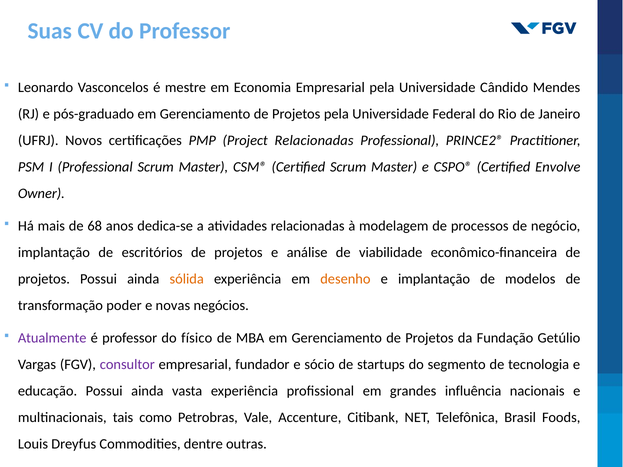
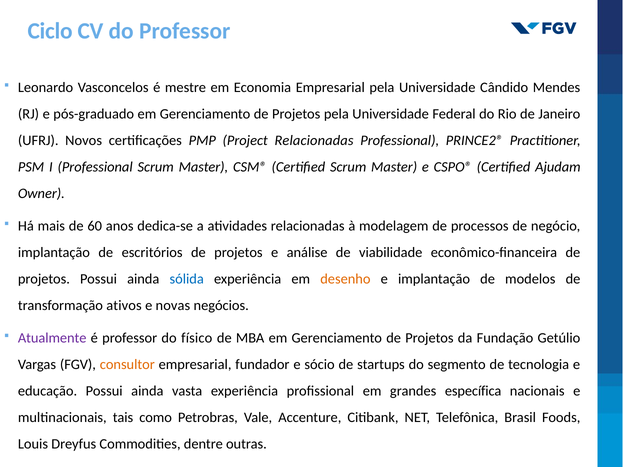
Suas: Suas -> Ciclo
Envolve: Envolve -> Ajudam
68: 68 -> 60
sólida colour: orange -> blue
poder: poder -> ativos
consultor colour: purple -> orange
influência: influência -> específica
